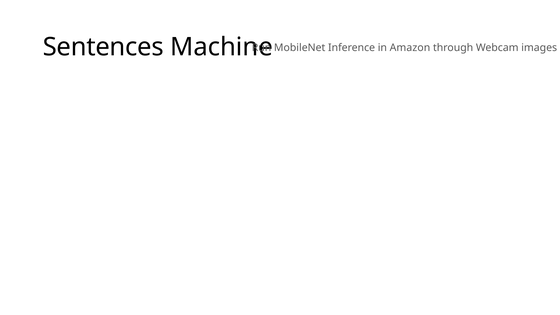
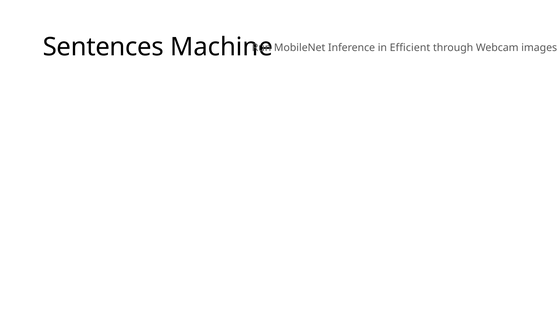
Amazon: Amazon -> Efficient
